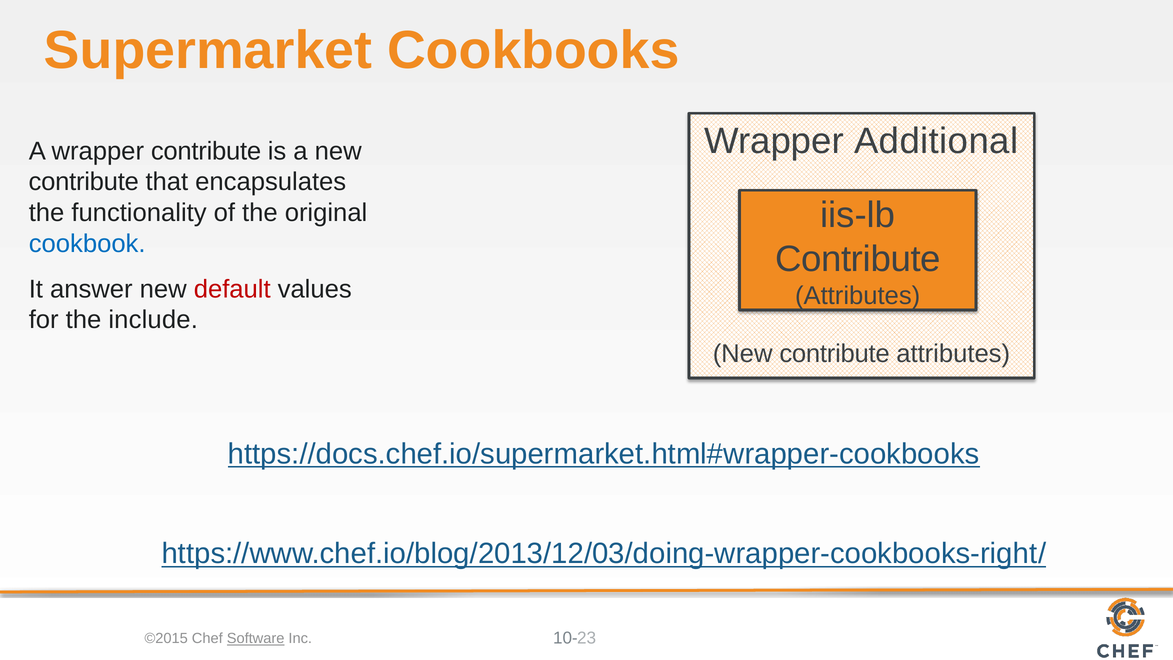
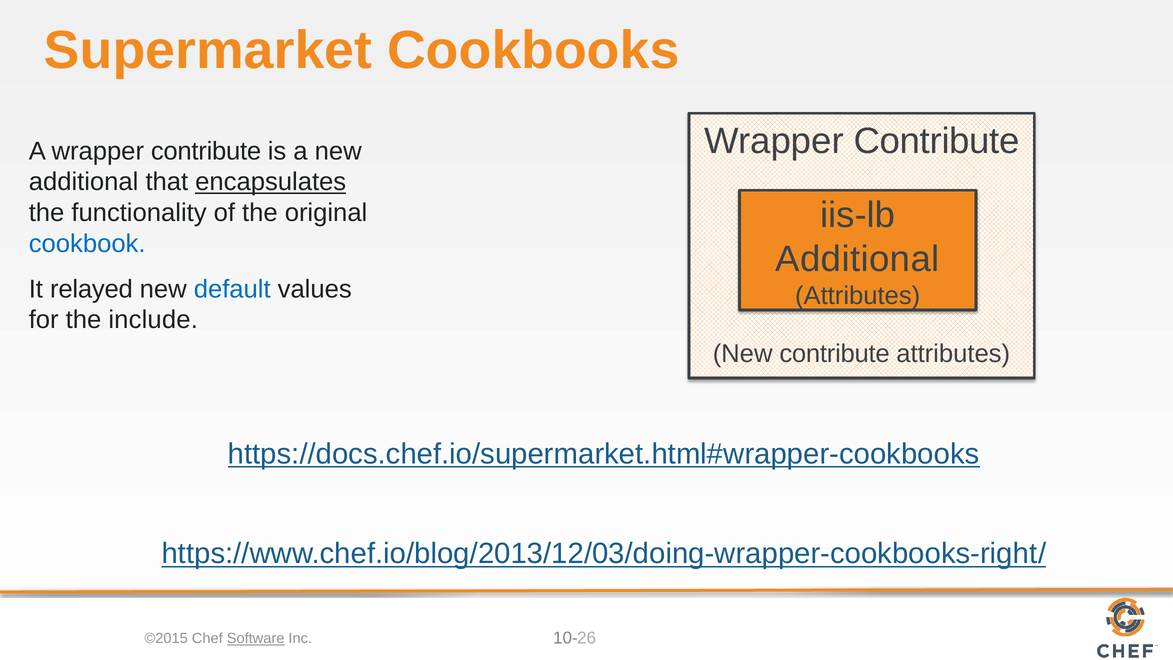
Additional at (936, 141): Additional -> Contribute
contribute at (84, 182): contribute -> additional
encapsulates underline: none -> present
Contribute at (858, 259): Contribute -> Additional
answer: answer -> relayed
default colour: red -> blue
23: 23 -> 26
